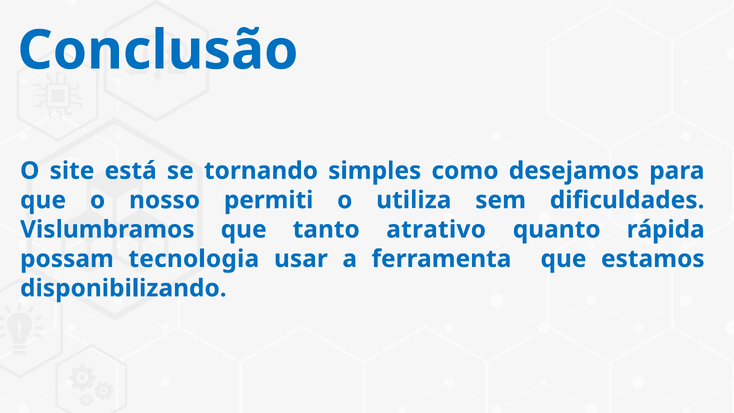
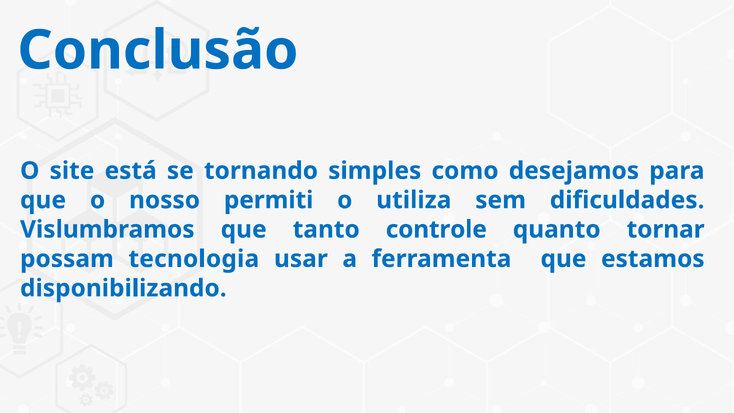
atrativo: atrativo -> controle
rápida: rápida -> tornar
